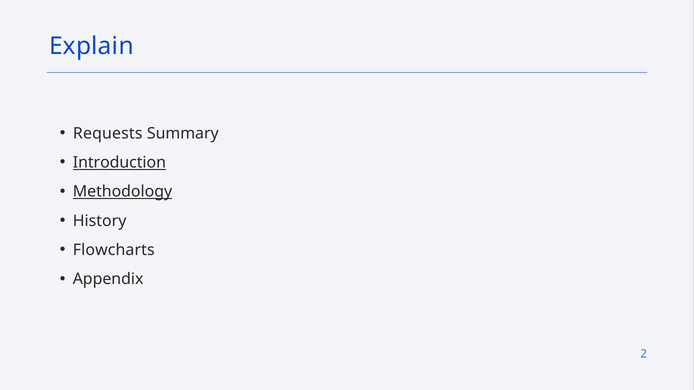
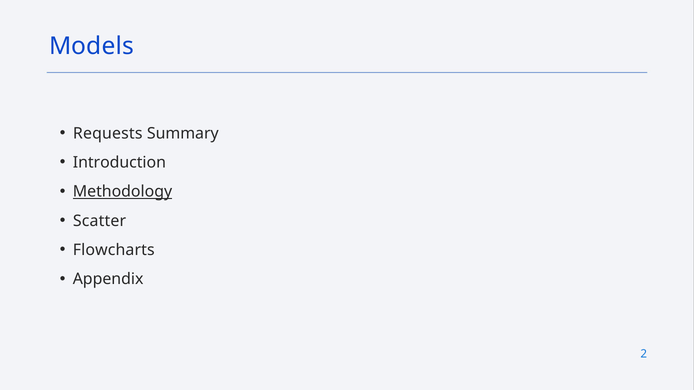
Explain: Explain -> Models
Introduction underline: present -> none
History: History -> Scatter
